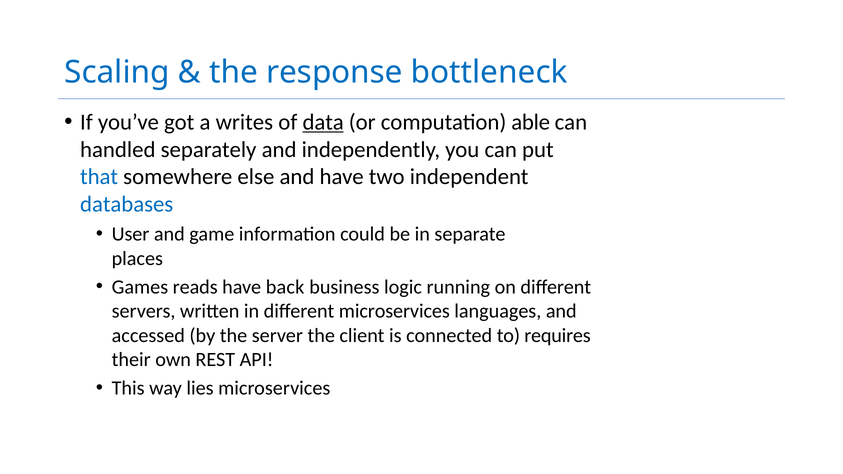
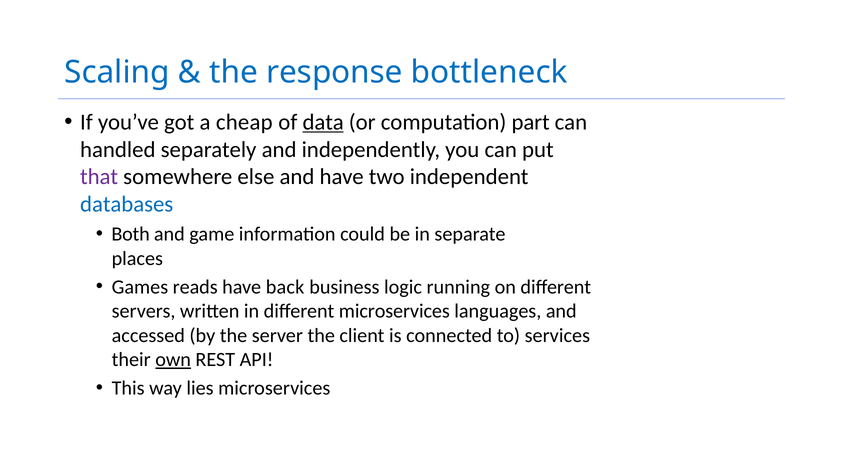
writes: writes -> cheap
able: able -> part
that colour: blue -> purple
User: User -> Both
requires: requires -> services
own underline: none -> present
